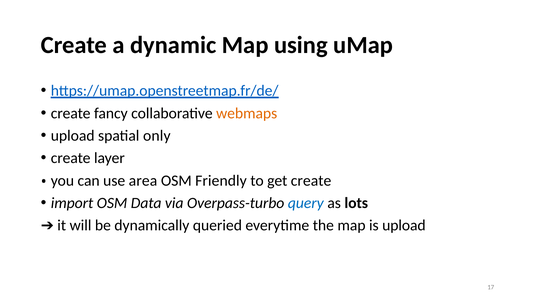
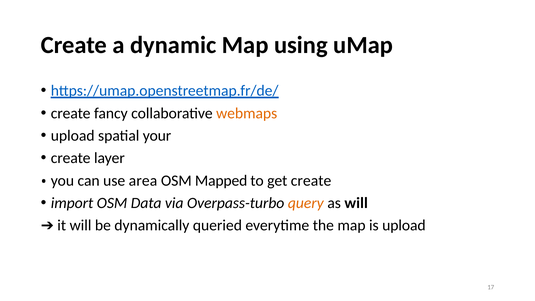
only: only -> your
Friendly: Friendly -> Mapped
query colour: blue -> orange
as lots: lots -> will
